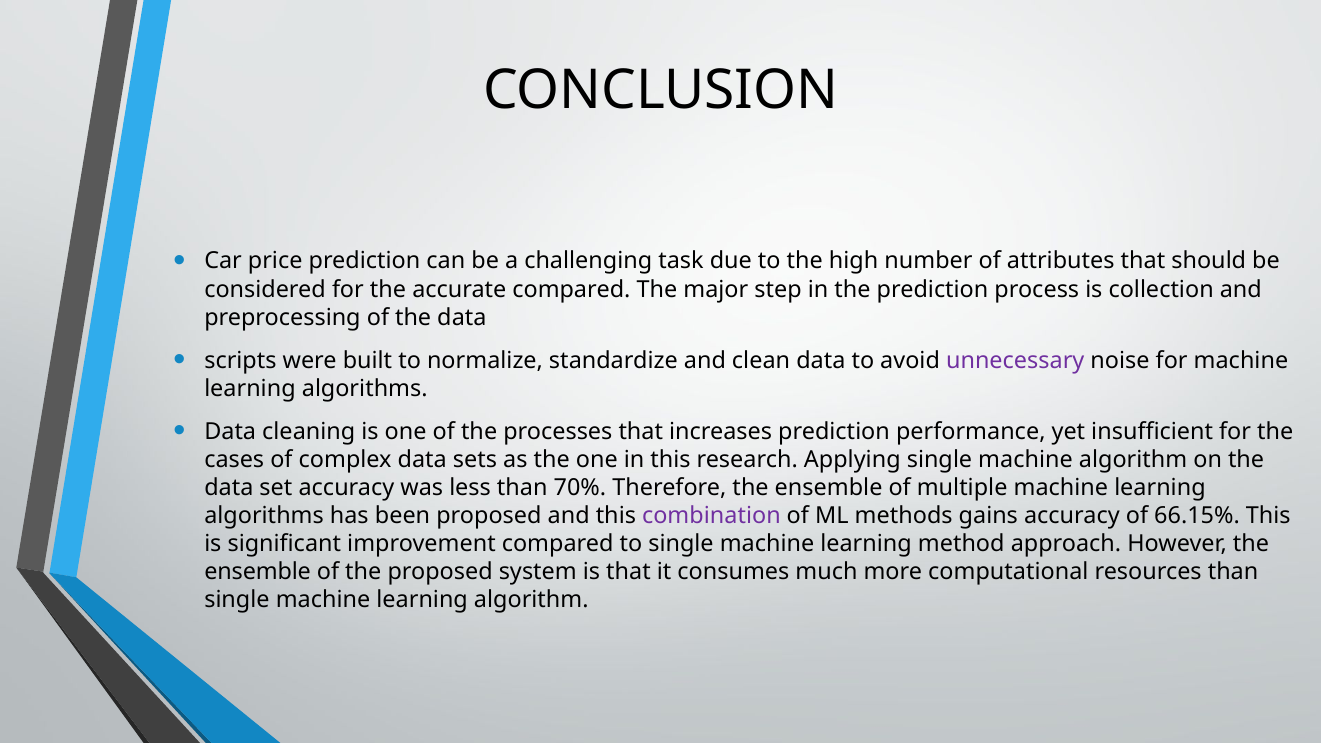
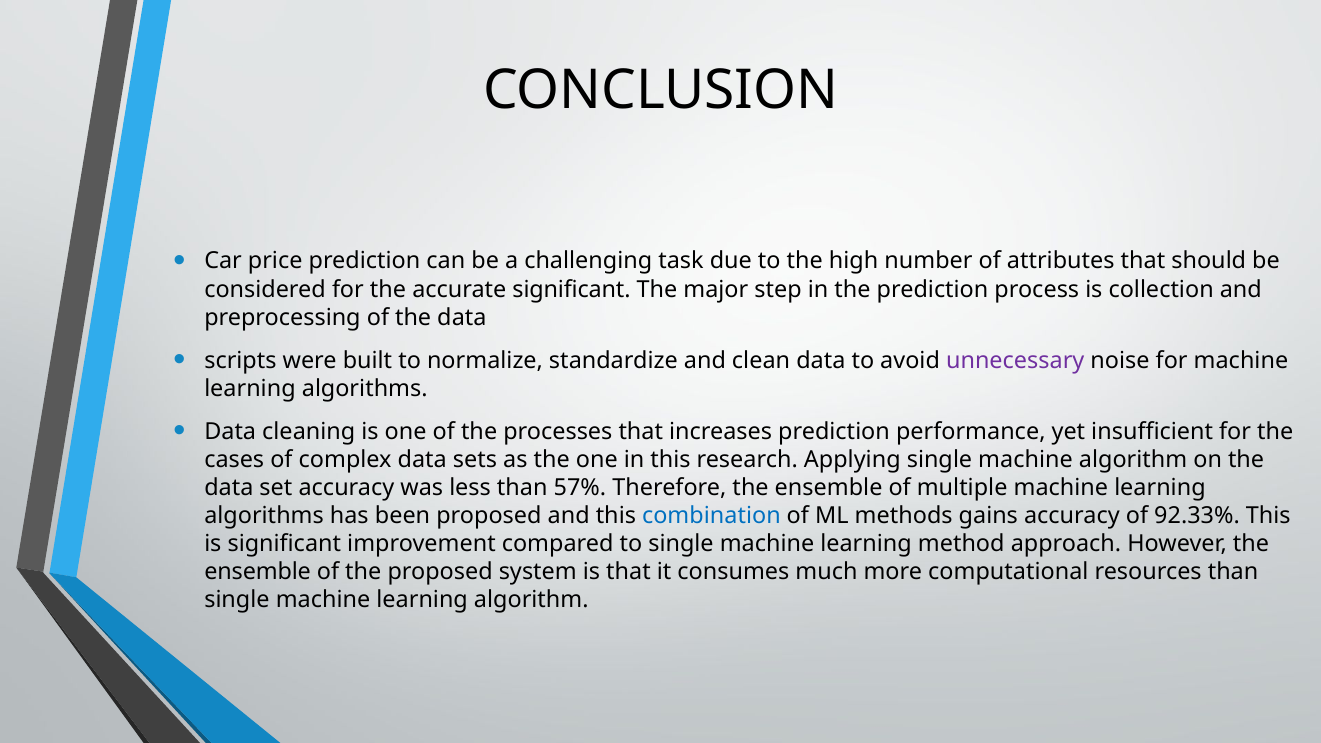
accurate compared: compared -> significant
70%: 70% -> 57%
combination colour: purple -> blue
66.15%: 66.15% -> 92.33%
